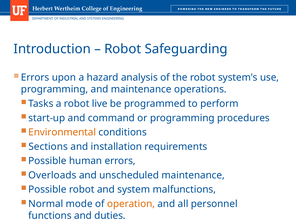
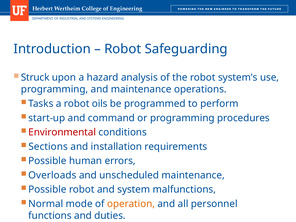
Errors at (35, 78): Errors -> Struck
live: live -> oils
Environmental colour: orange -> red
